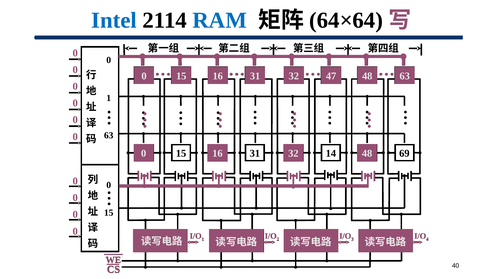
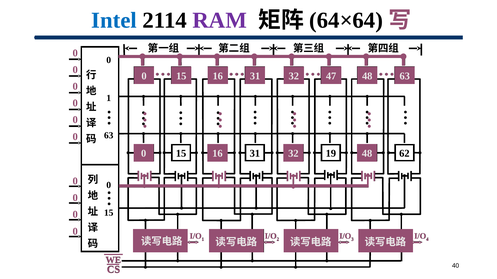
RAM colour: blue -> purple
14: 14 -> 19
69: 69 -> 62
